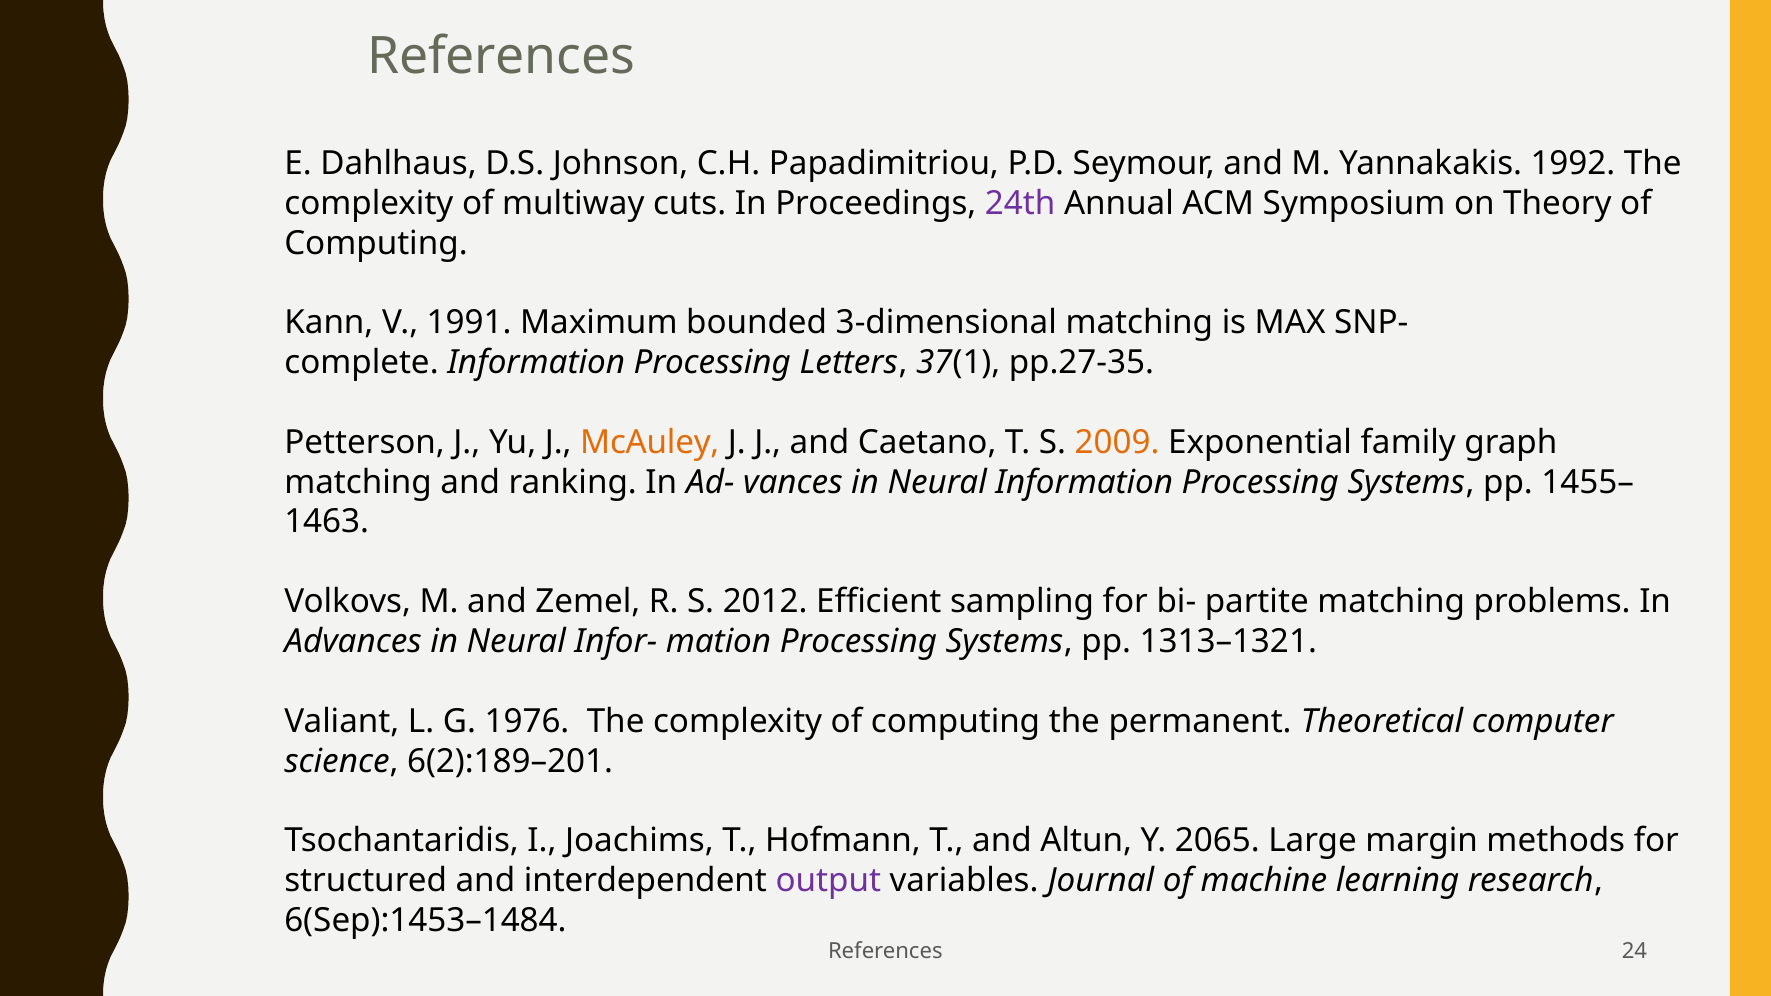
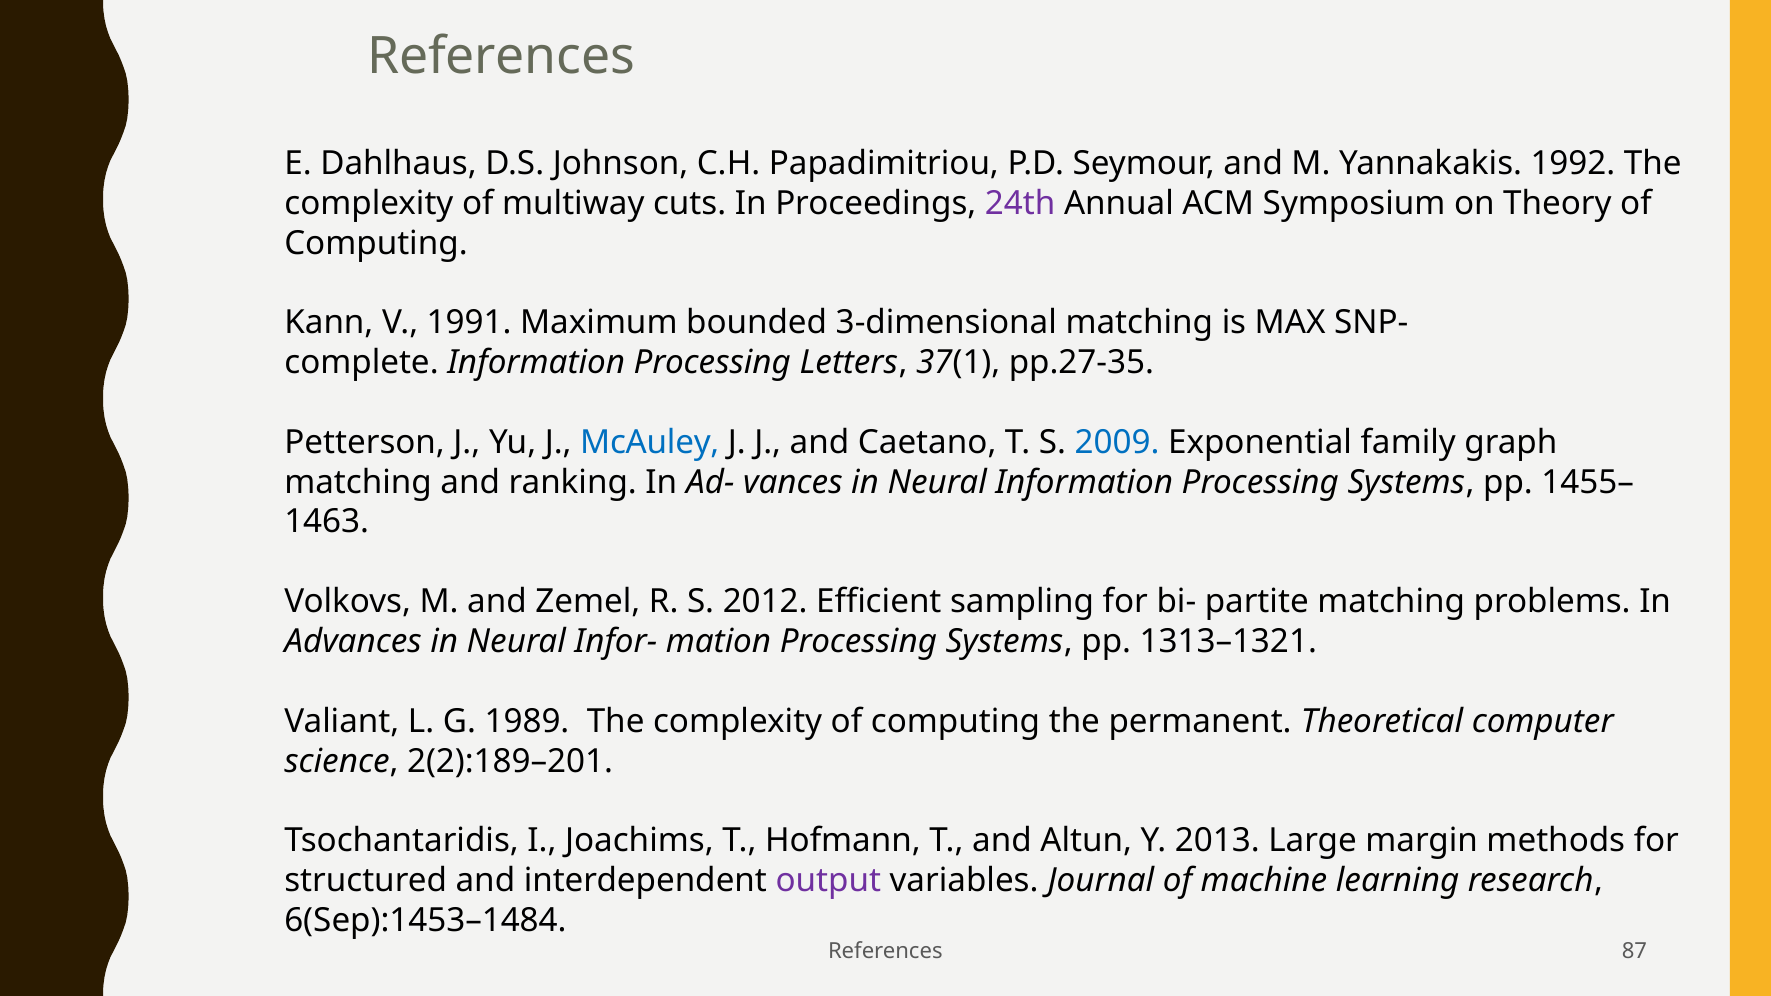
McAuley colour: orange -> blue
2009 colour: orange -> blue
1976: 1976 -> 1989
6(2):189–201: 6(2):189–201 -> 2(2):189–201
2065: 2065 -> 2013
24: 24 -> 87
